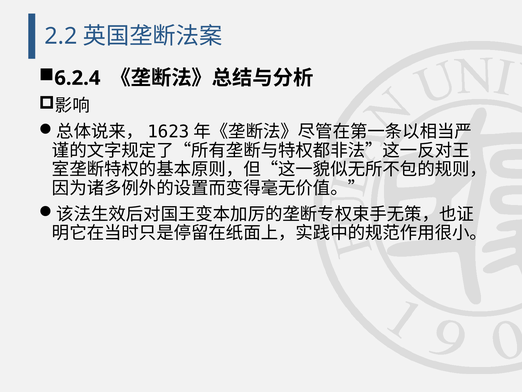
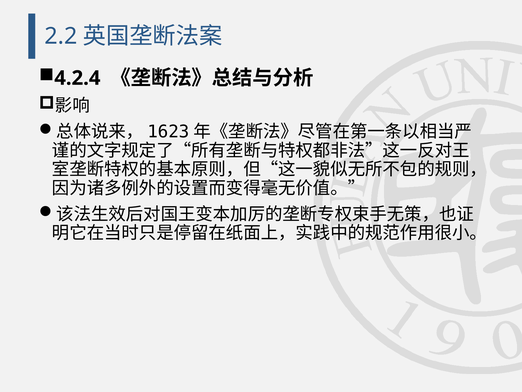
6.2.4: 6.2.4 -> 4.2.4
